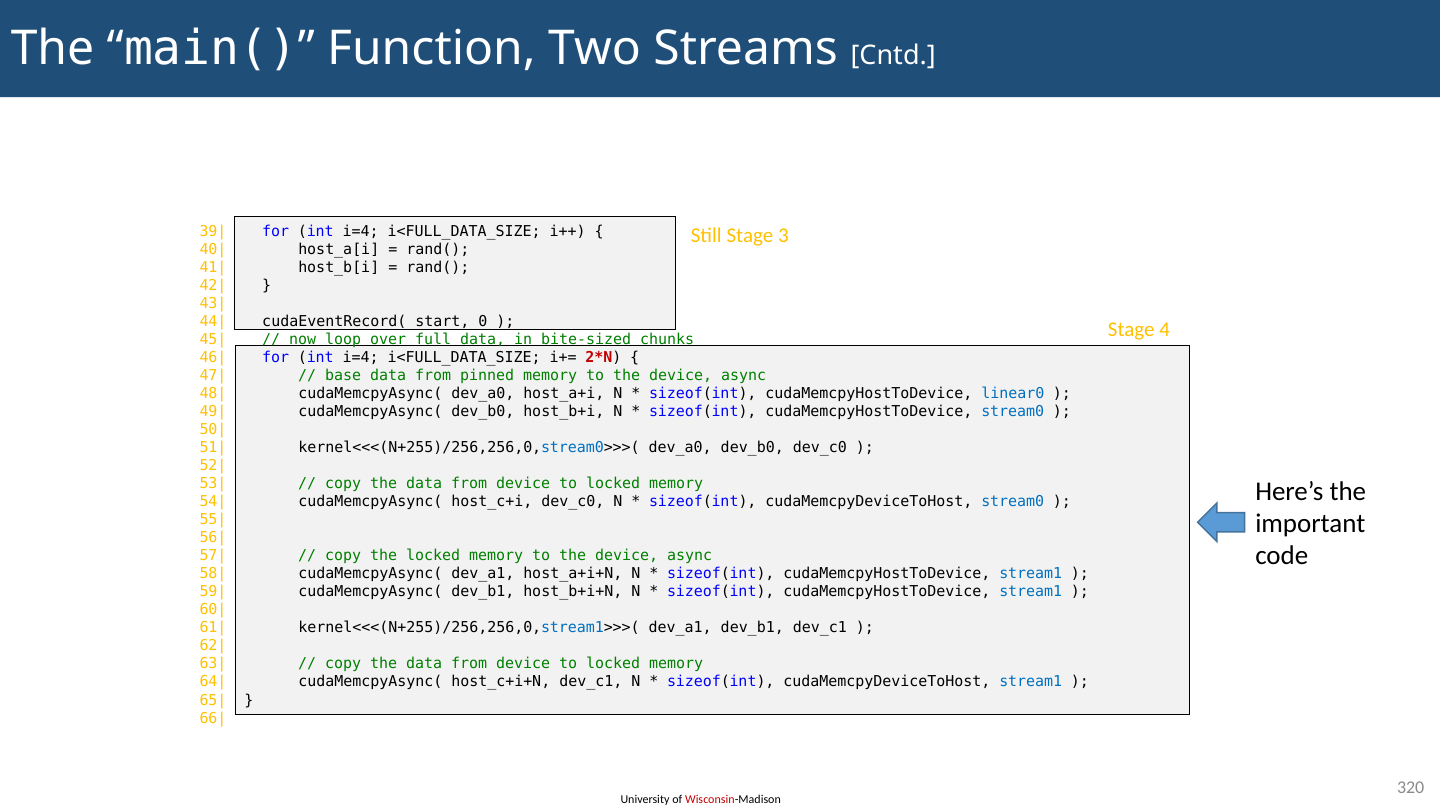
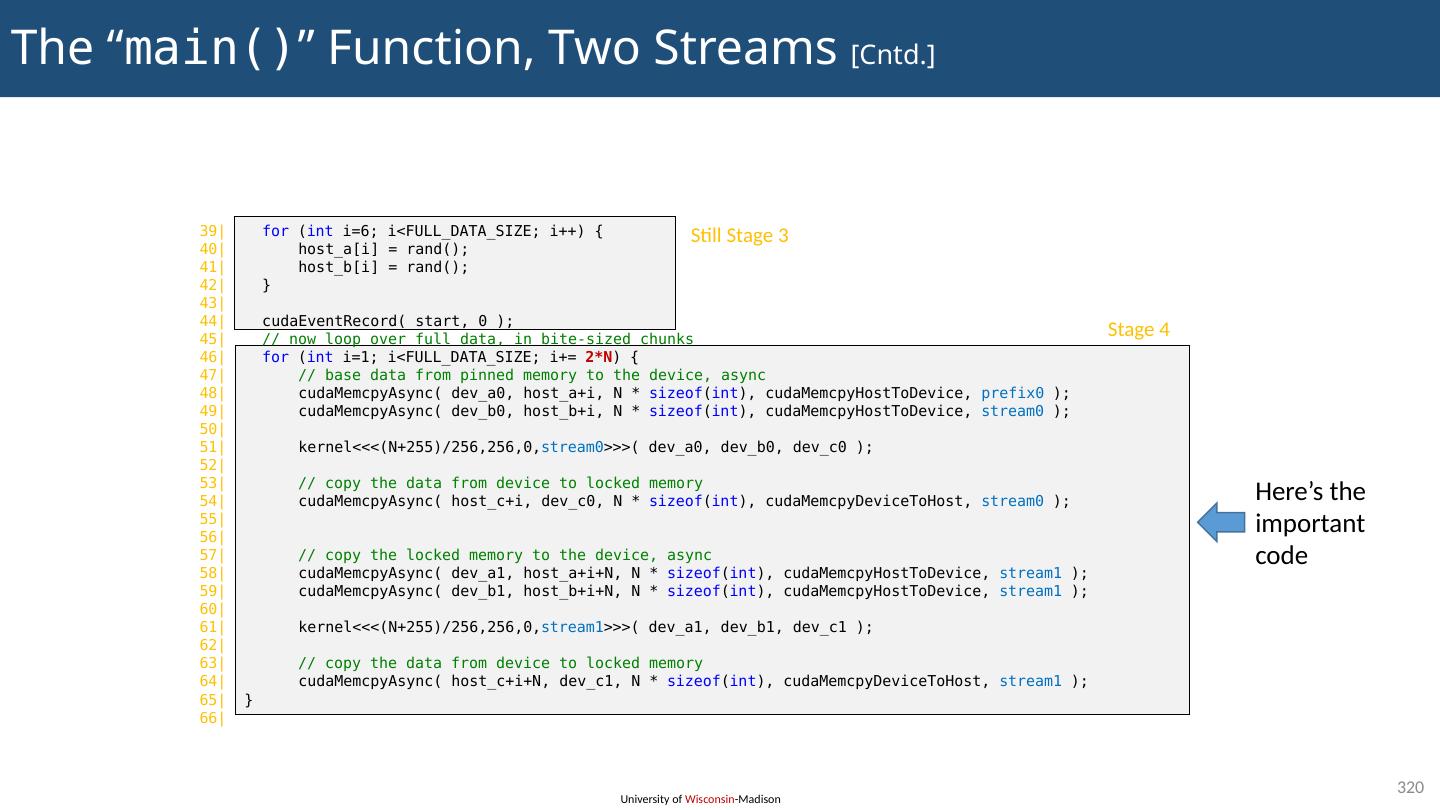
i=4 at (361, 231): i=4 -> i=6
i=4 at (361, 358): i=4 -> i=1
linear0: linear0 -> prefix0
